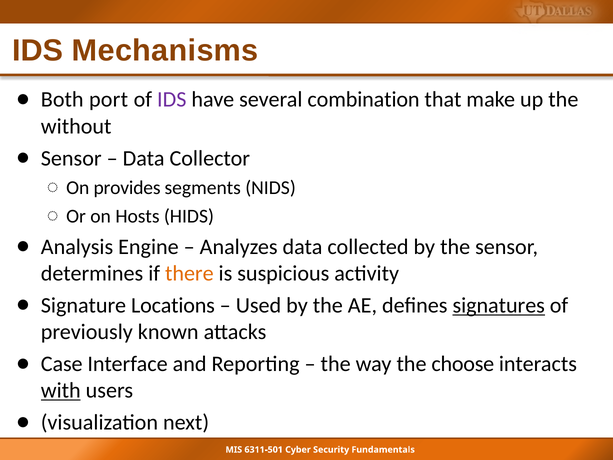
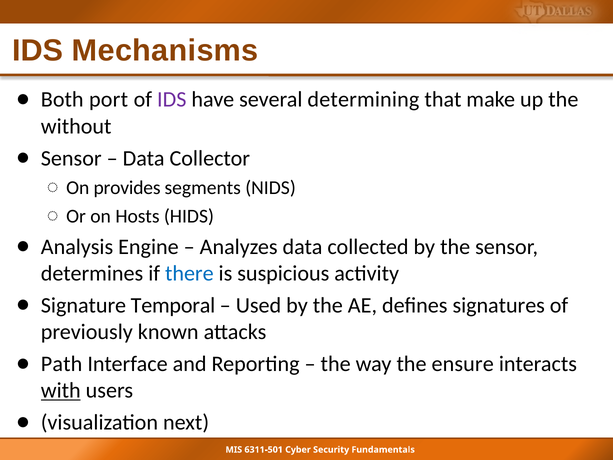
combination: combination -> determining
there colour: orange -> blue
Locations: Locations -> Temporal
signatures underline: present -> none
Case: Case -> Path
choose: choose -> ensure
